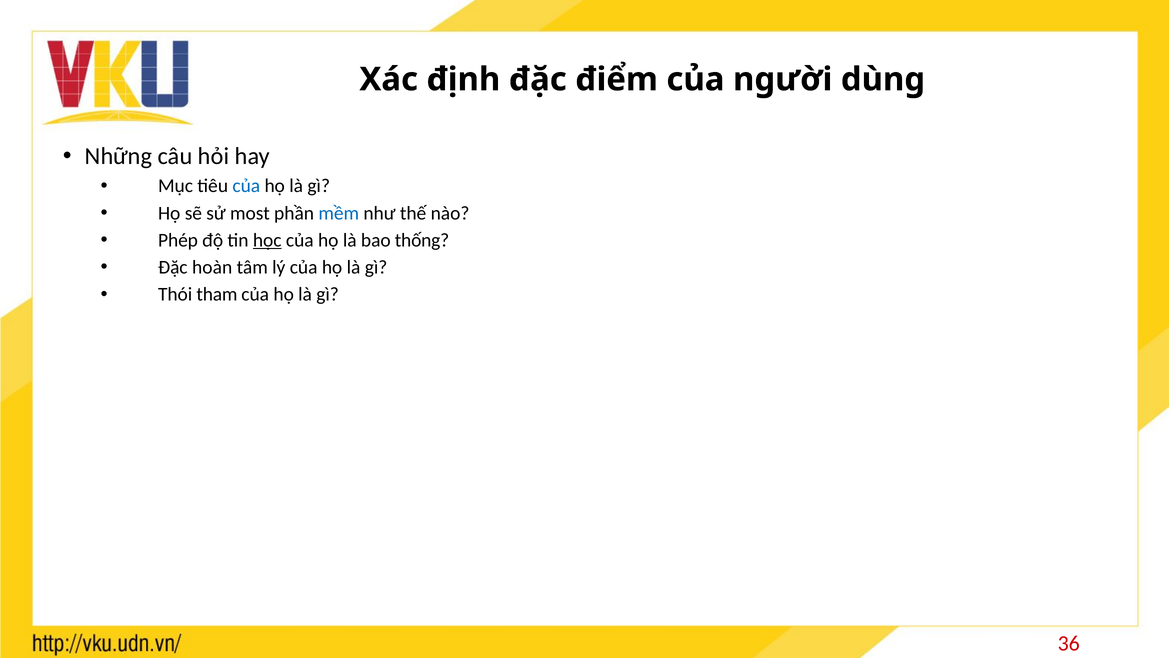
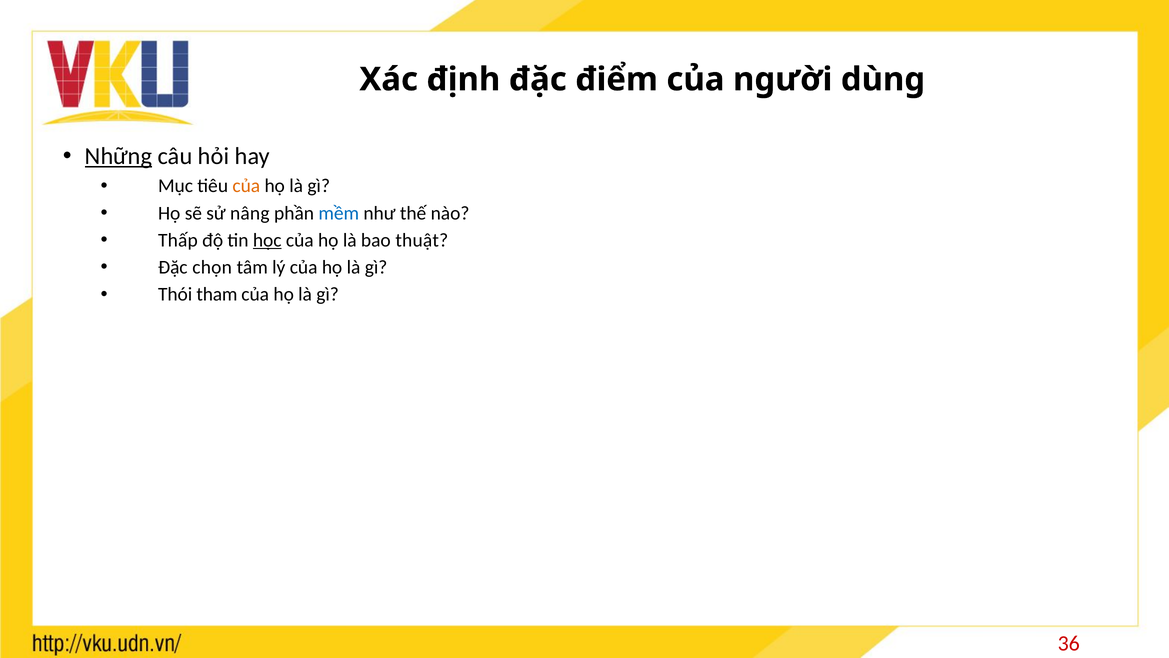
Những underline: none -> present
của at (246, 186) colour: blue -> orange
most: most -> nâng
Phép: Phép -> Thấp
thống: thống -> thuật
hoàn: hoàn -> chọn
